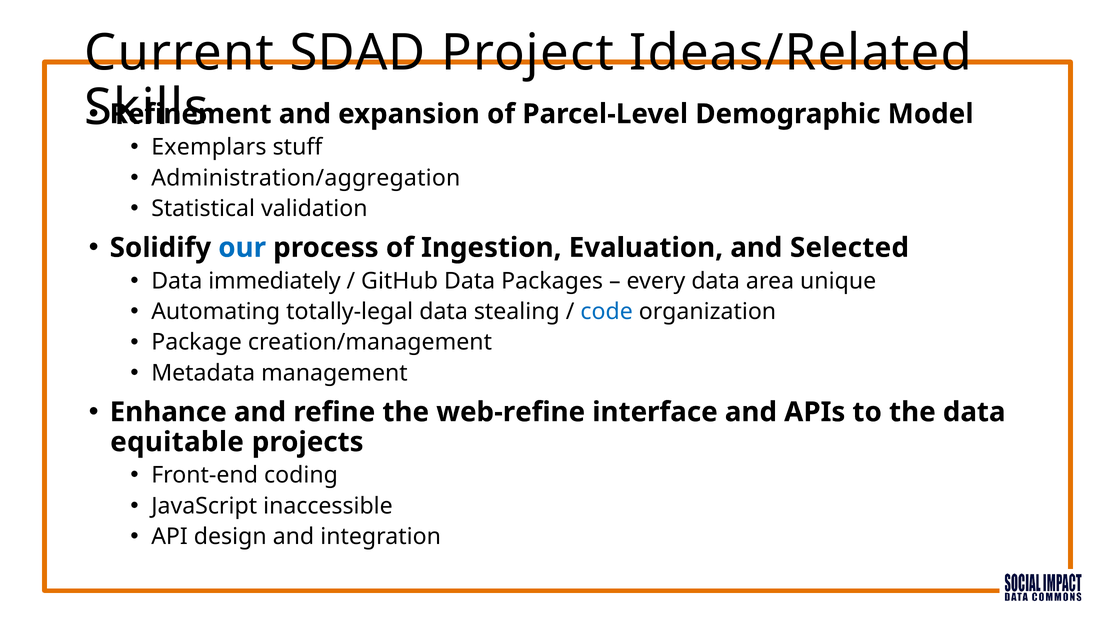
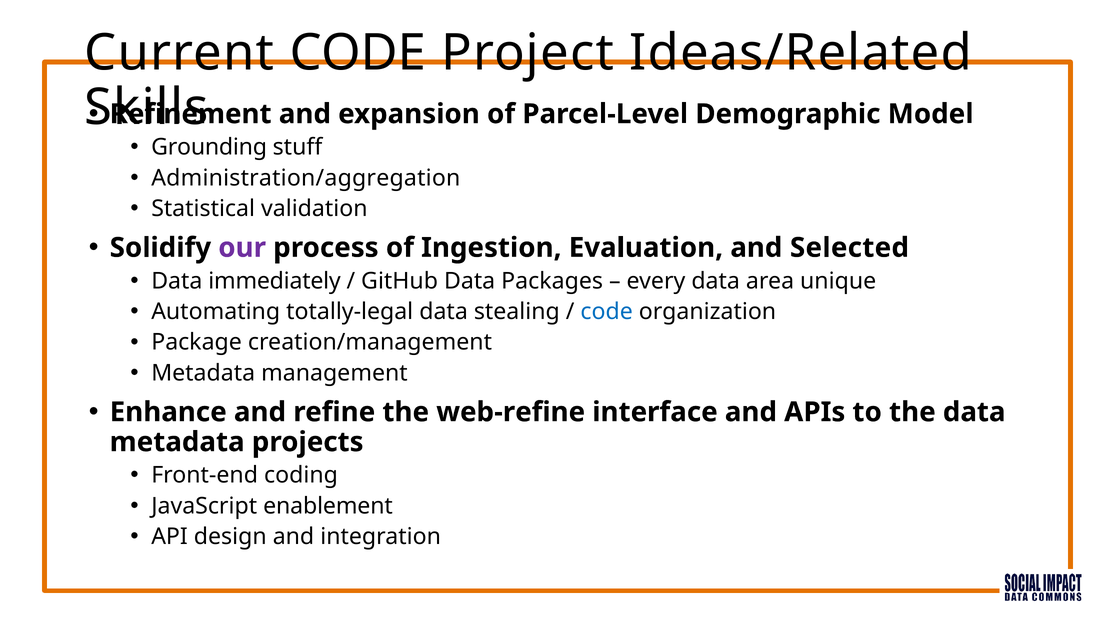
Current SDAD: SDAD -> CODE
Exemplars: Exemplars -> Grounding
our colour: blue -> purple
equitable at (177, 442): equitable -> metadata
inaccessible: inaccessible -> enablement
